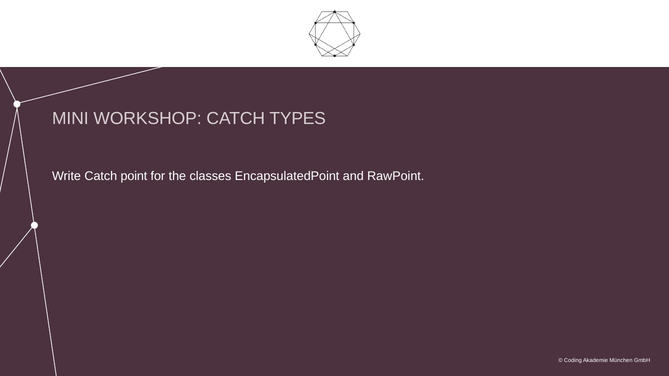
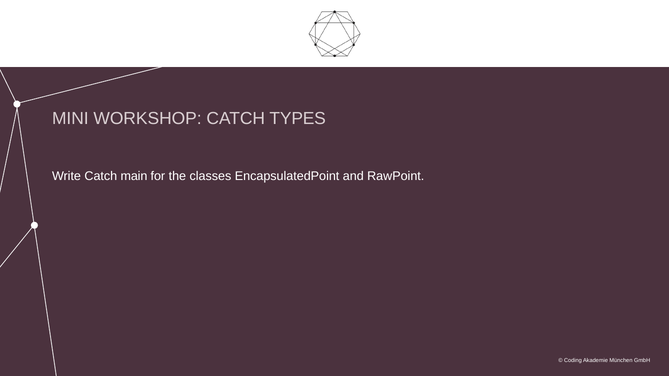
point: point -> main
